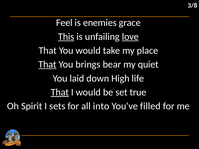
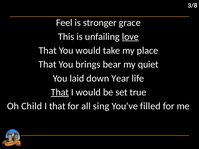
enemies: enemies -> stronger
This underline: present -> none
That at (47, 65) underline: present -> none
High: High -> Year
Spirit: Spirit -> Child
I sets: sets -> that
into: into -> sing
